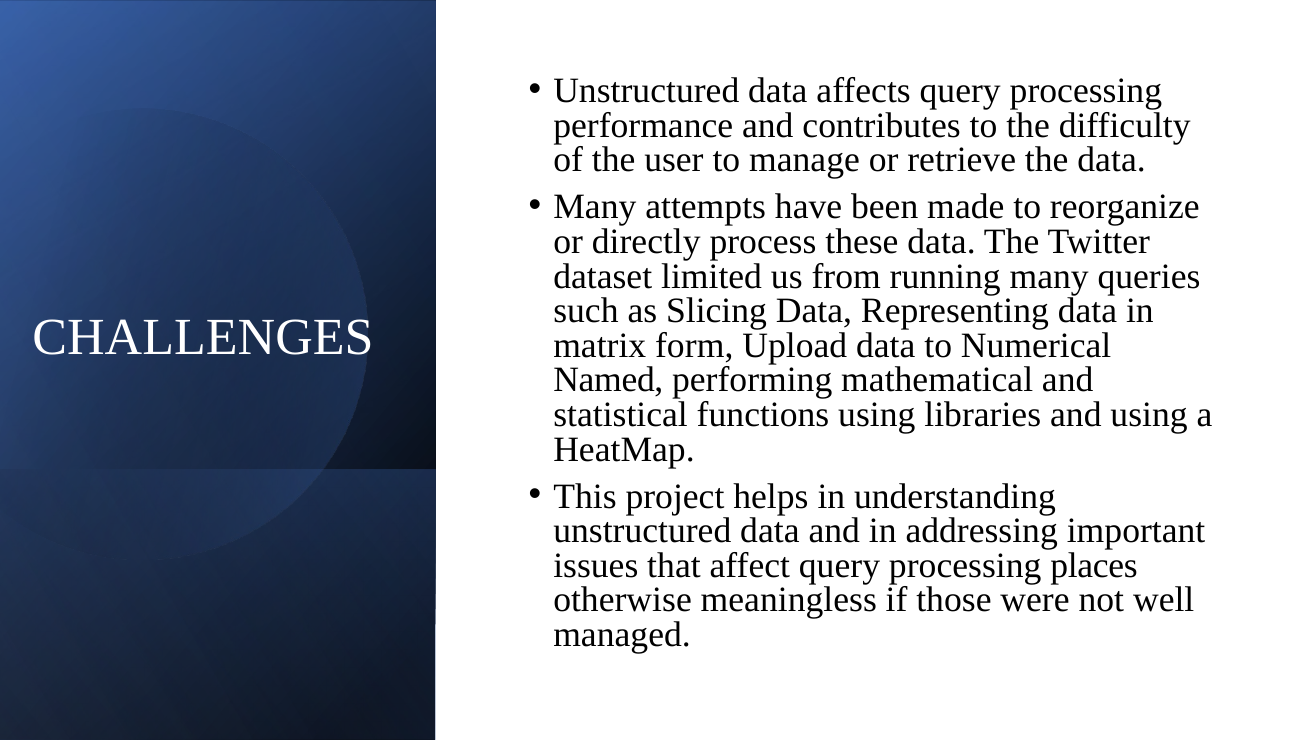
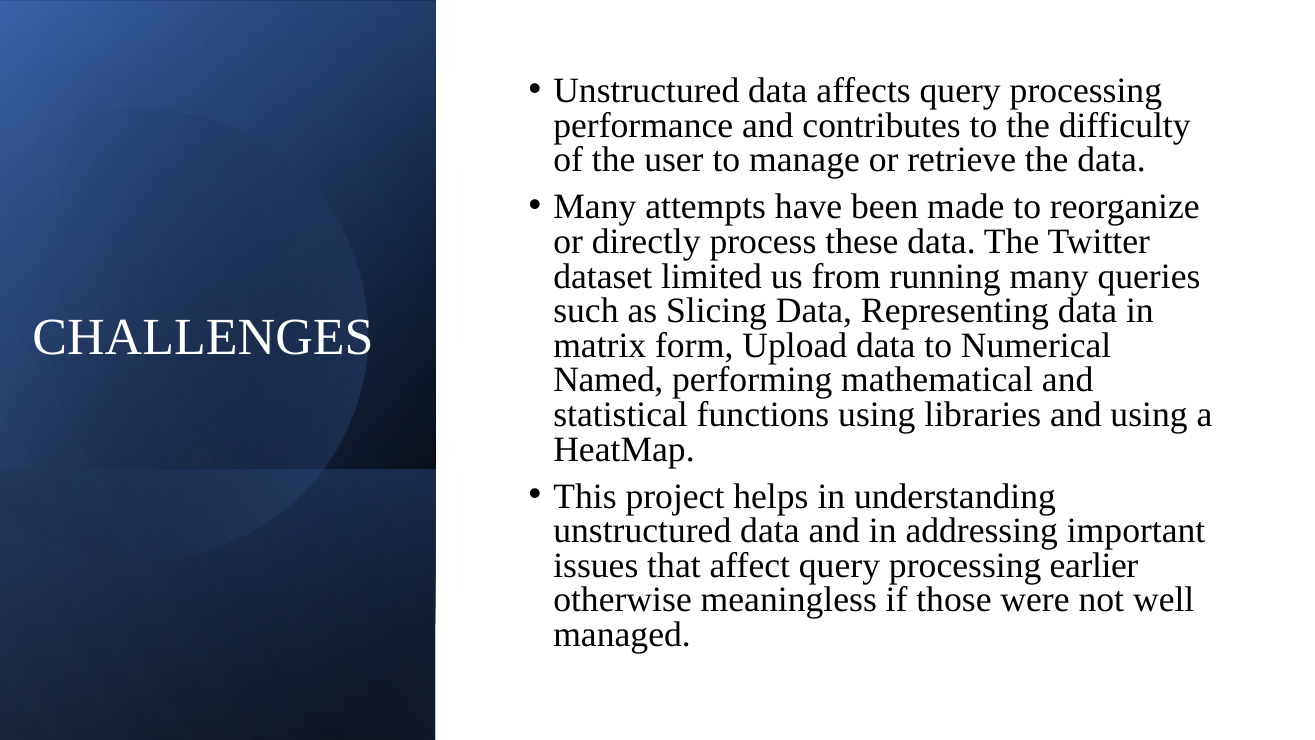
places: places -> earlier
